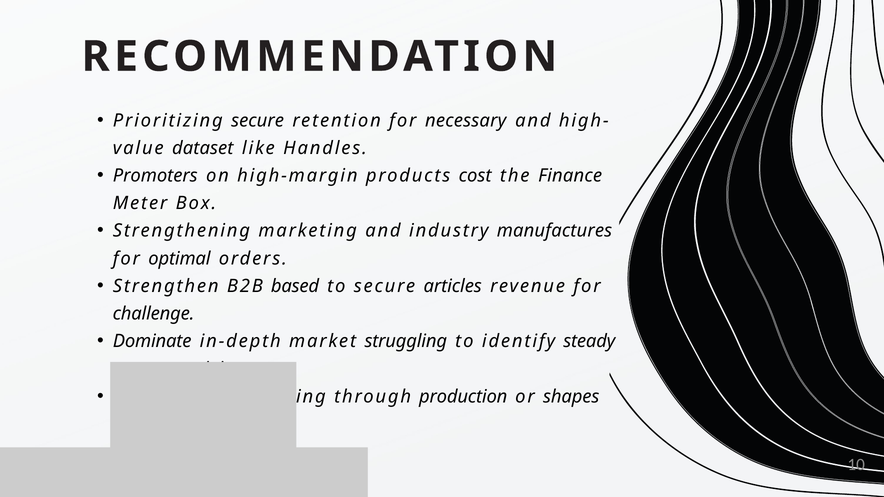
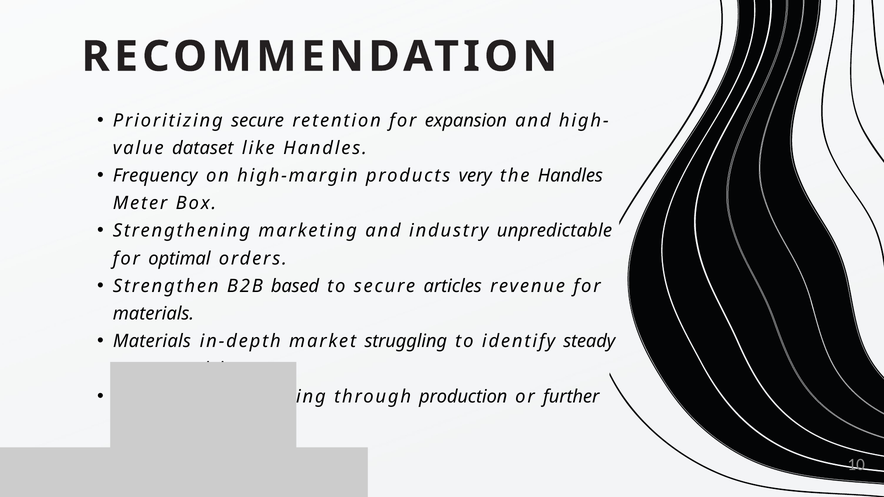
for necessary: necessary -> expansion
Promoters: Promoters -> Frequency
cost: cost -> very
the Finance: Finance -> Handles
manufactures: manufactures -> unpredictable
challenge at (154, 314): challenge -> materials
Dominate at (152, 341): Dominate -> Materials
shapes: shapes -> further
